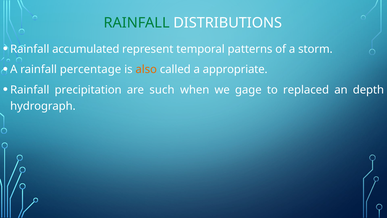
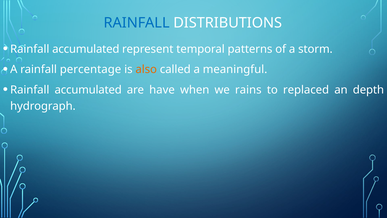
RAINFALL at (137, 23) colour: green -> blue
appropriate: appropriate -> meaningful
precipitation at (88, 90): precipitation -> accumulated
such: such -> have
gage: gage -> rains
